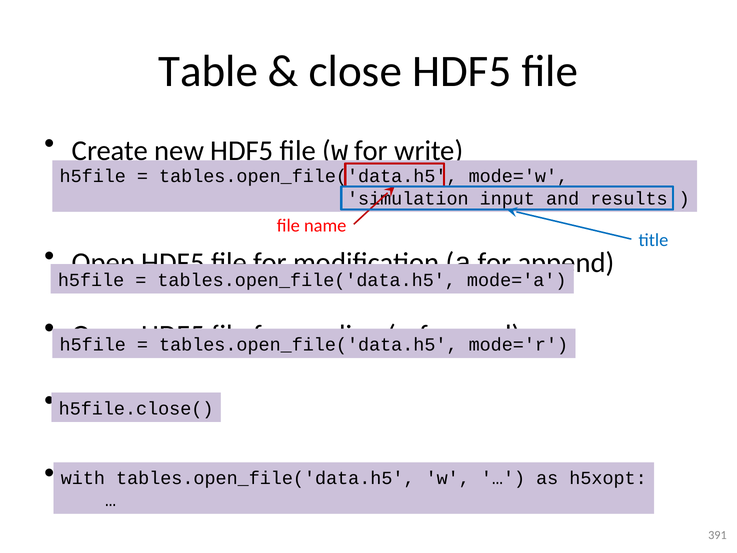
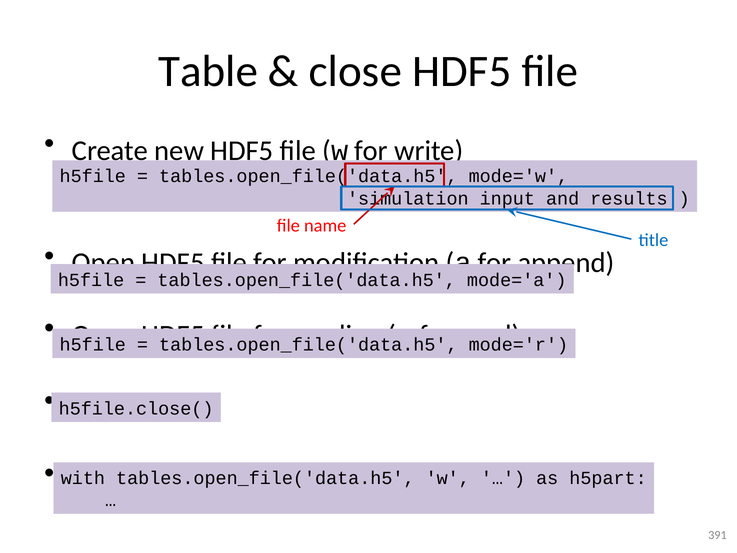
h5xopt: h5xopt -> h5part
